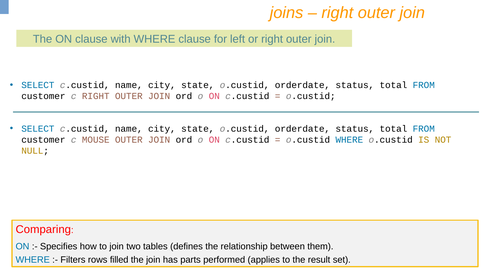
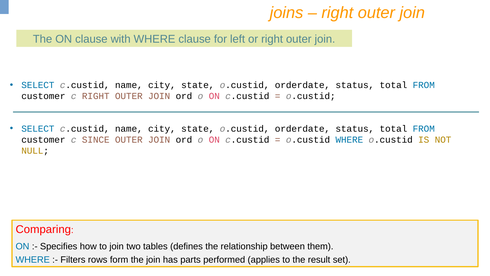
MOUSE: MOUSE -> SINCE
filled: filled -> form
